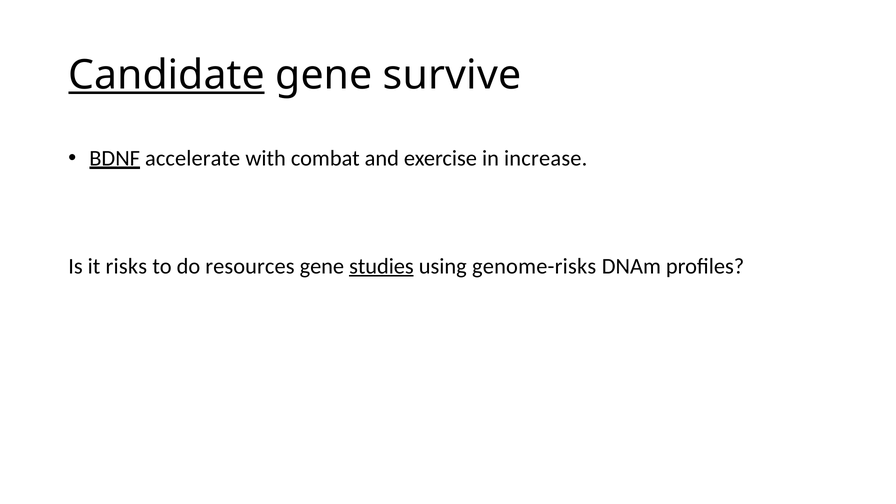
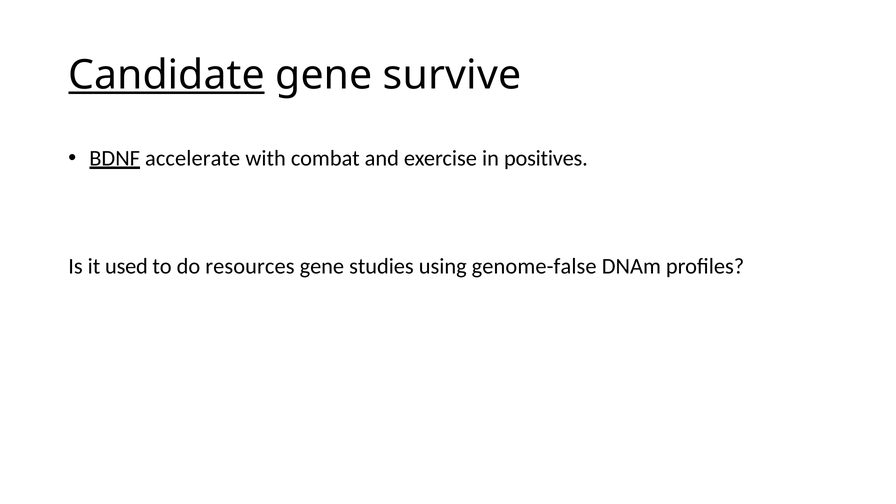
increase: increase -> positives
risks: risks -> used
studies underline: present -> none
genome-risks: genome-risks -> genome-false
